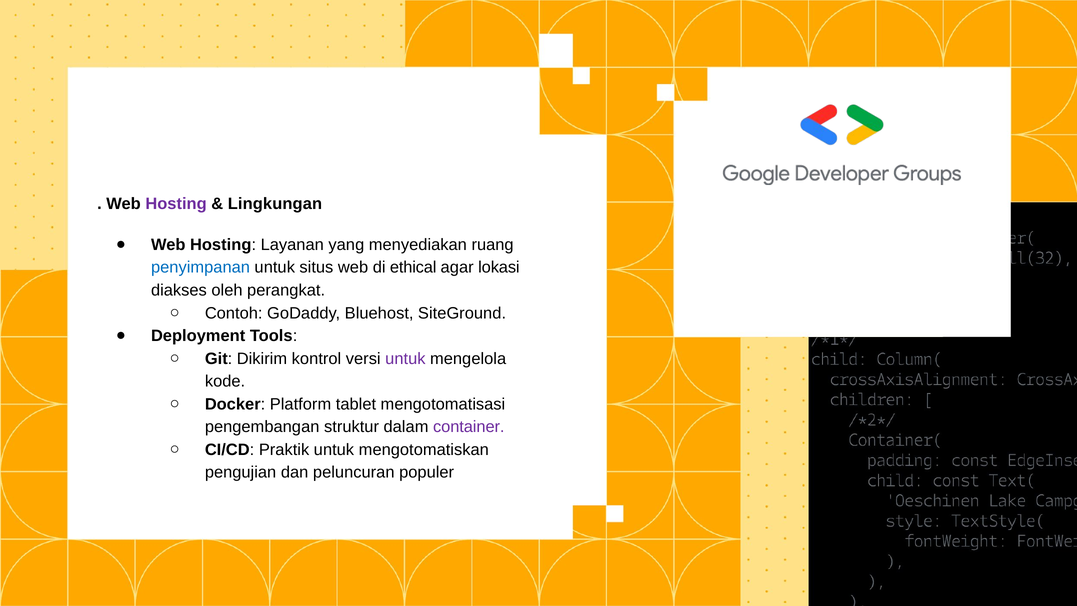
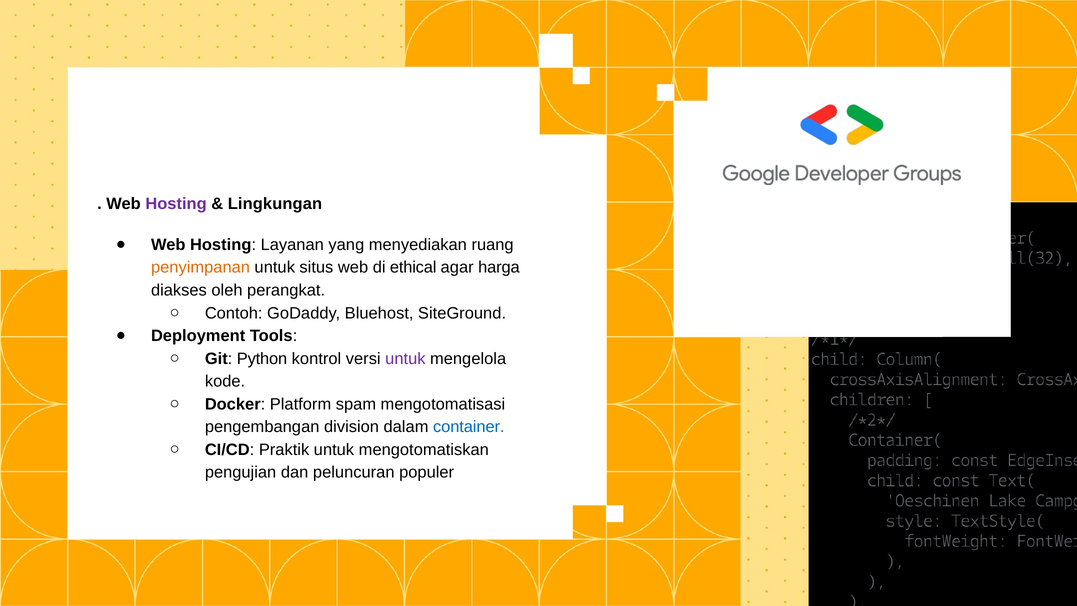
penyimpanan colour: blue -> orange
lokasi: lokasi -> harga
Dikirim: Dikirim -> Python
tablet: tablet -> spam
struktur: struktur -> division
container colour: purple -> blue
